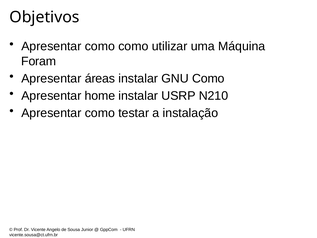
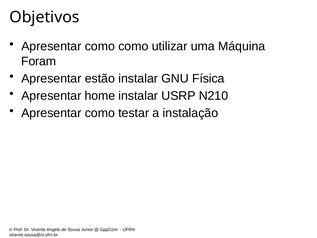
áreas: áreas -> estão
GNU Como: Como -> Física
